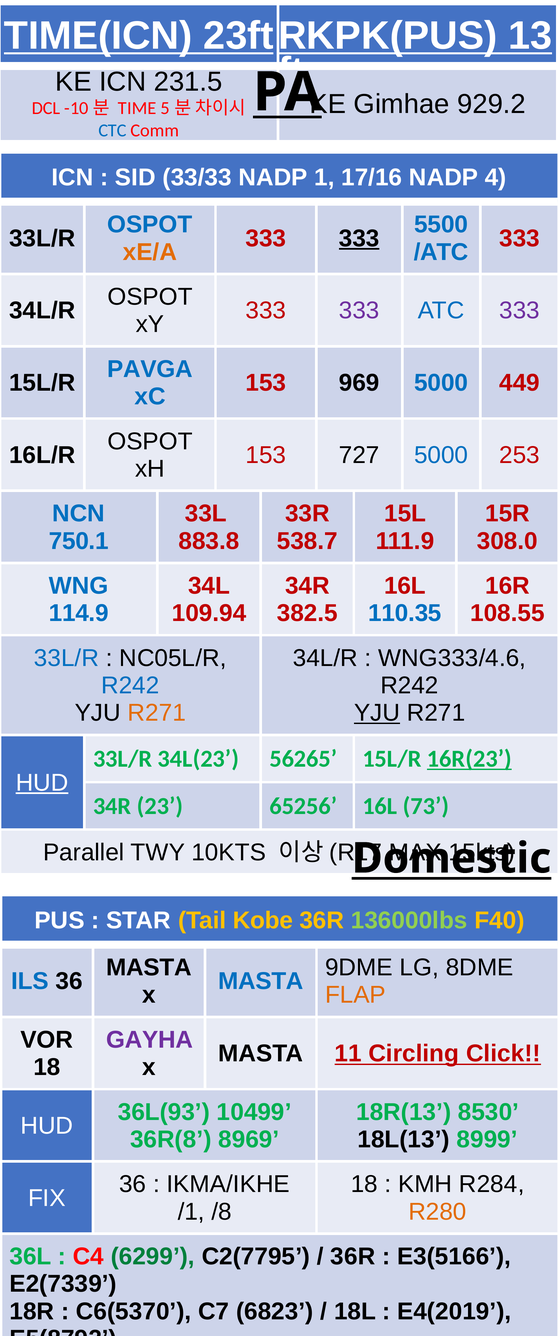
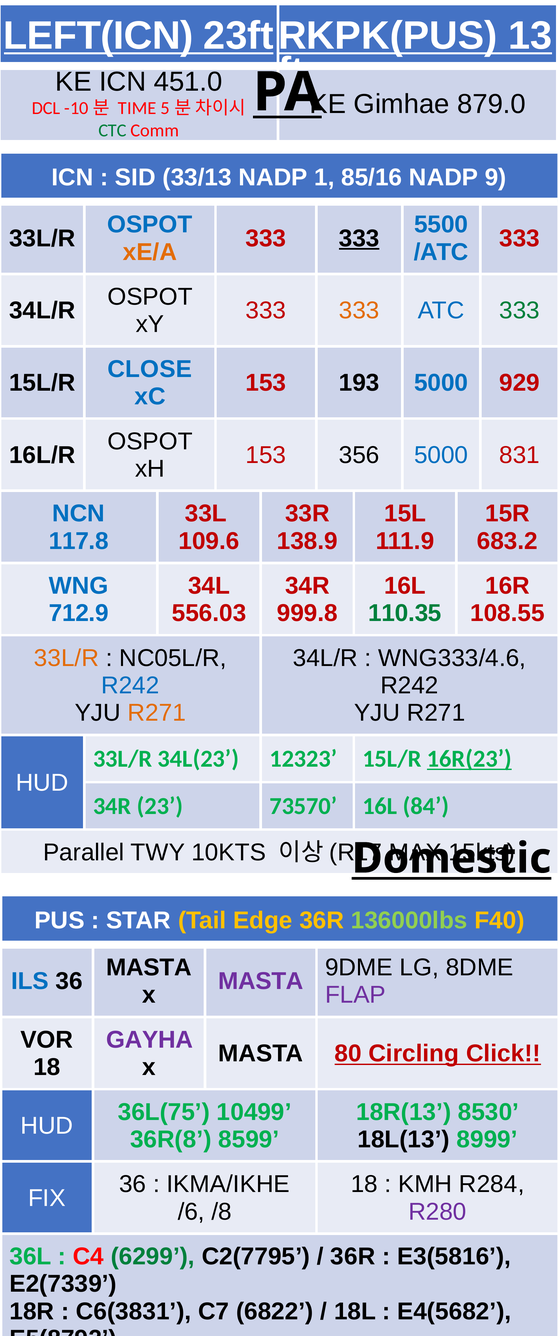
TIME(ICN: TIME(ICN -> LEFT(ICN
231.5: 231.5 -> 451.0
929.2: 929.2 -> 879.0
CTC colour: blue -> green
33/33: 33/33 -> 33/13
17/16: 17/16 -> 85/16
4: 4 -> 9
333 at (359, 310) colour: purple -> orange
333 at (520, 310) colour: purple -> green
PAVGA: PAVGA -> CLOSE
969: 969 -> 193
449: 449 -> 929
727: 727 -> 356
253: 253 -> 831
750.1: 750.1 -> 117.8
883.8: 883.8 -> 109.6
538.7: 538.7 -> 138.9
308.0: 308.0 -> 683.2
114.9: 114.9 -> 712.9
109.94: 109.94 -> 556.03
382.5: 382.5 -> 999.8
110.35 colour: blue -> green
33L/R at (66, 658) colour: blue -> orange
YJU at (377, 712) underline: present -> none
56265: 56265 -> 12323
HUD at (42, 782) underline: present -> none
65256: 65256 -> 73570
73: 73 -> 84
Kobe: Kobe -> Edge
MASTA at (261, 981) colour: blue -> purple
FLAP colour: orange -> purple
11: 11 -> 80
36L(93: 36L(93 -> 36L(75
8969: 8969 -> 8599
/1: /1 -> /6
R280 colour: orange -> purple
E3(5166: E3(5166 -> E3(5816
C6(5370: C6(5370 -> C6(3831
6823: 6823 -> 6822
E4(2019: E4(2019 -> E4(5682
